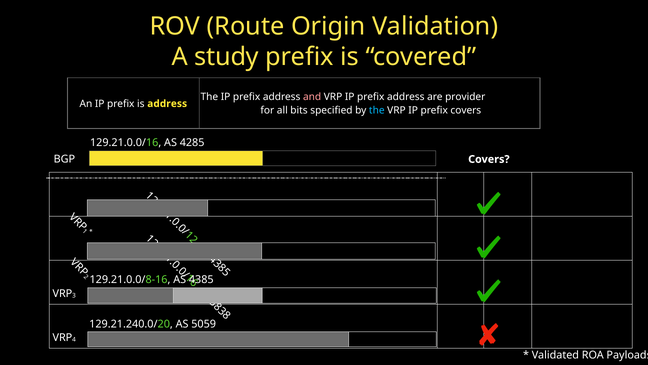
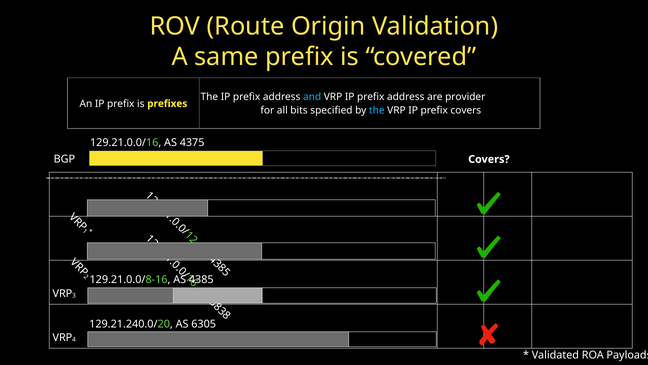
study: study -> same
and colour: pink -> light blue
is address: address -> prefixes
4285: 4285 -> 4375
5059: 5059 -> 6305
